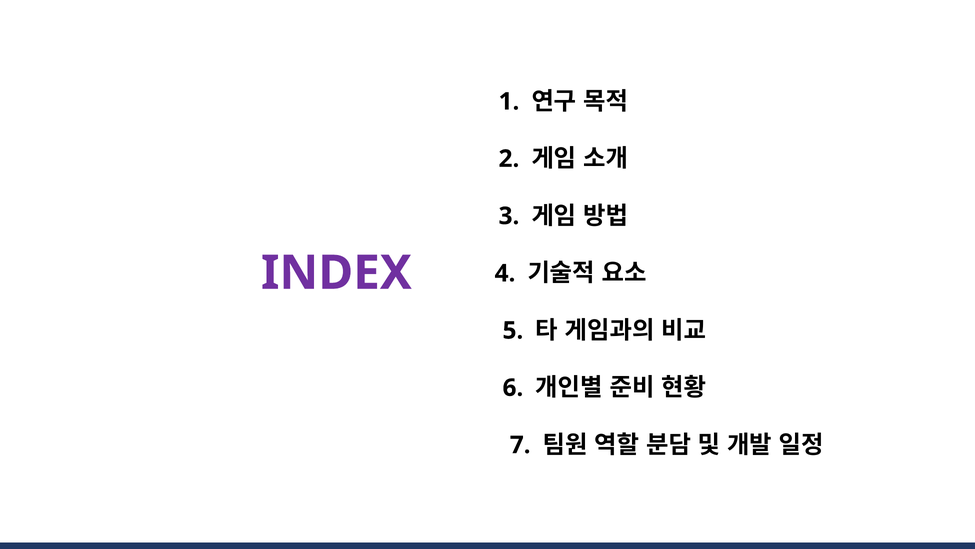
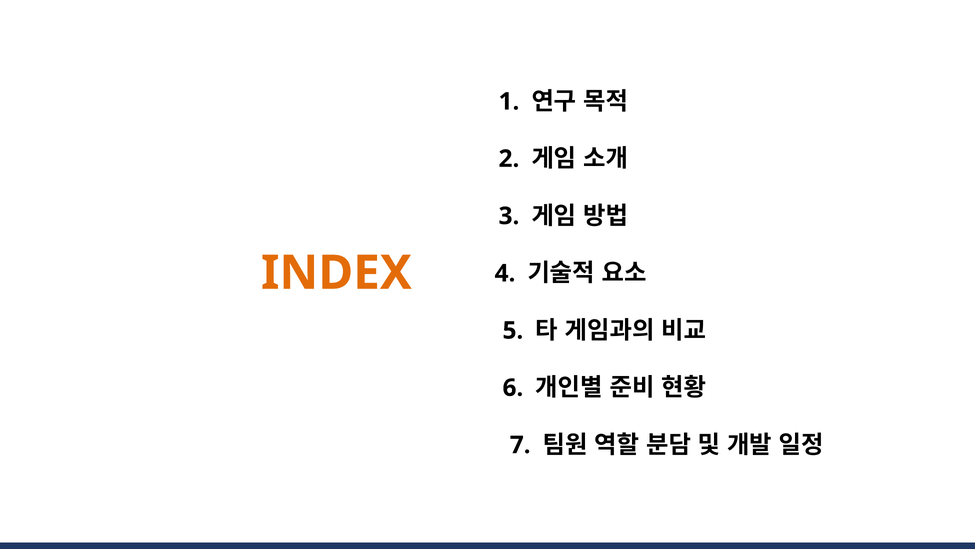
INDEX colour: purple -> orange
